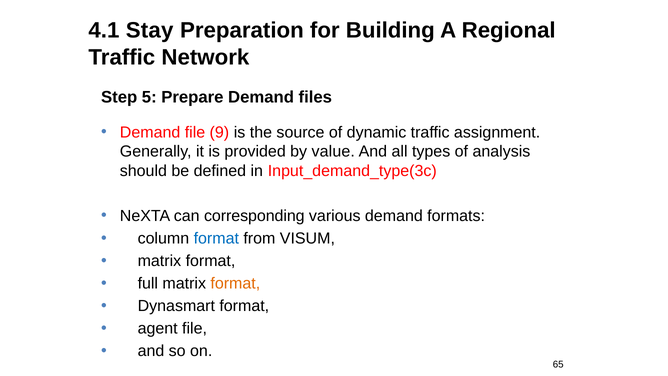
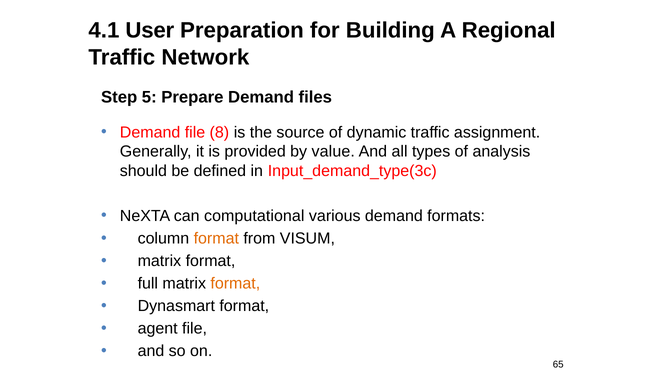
Stay: Stay -> User
9: 9 -> 8
corresponding: corresponding -> computational
format at (216, 238) colour: blue -> orange
